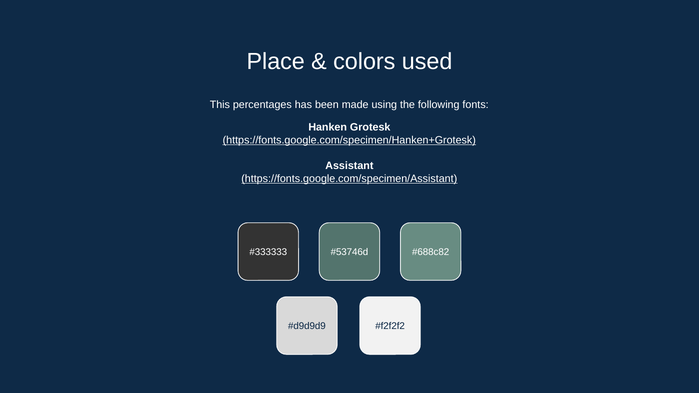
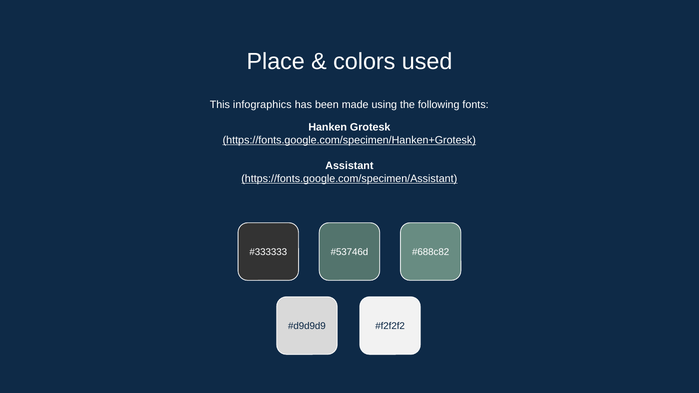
percentages: percentages -> infographics
